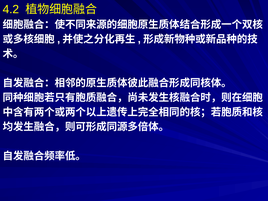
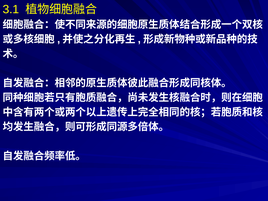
4.2: 4.2 -> 3.1
